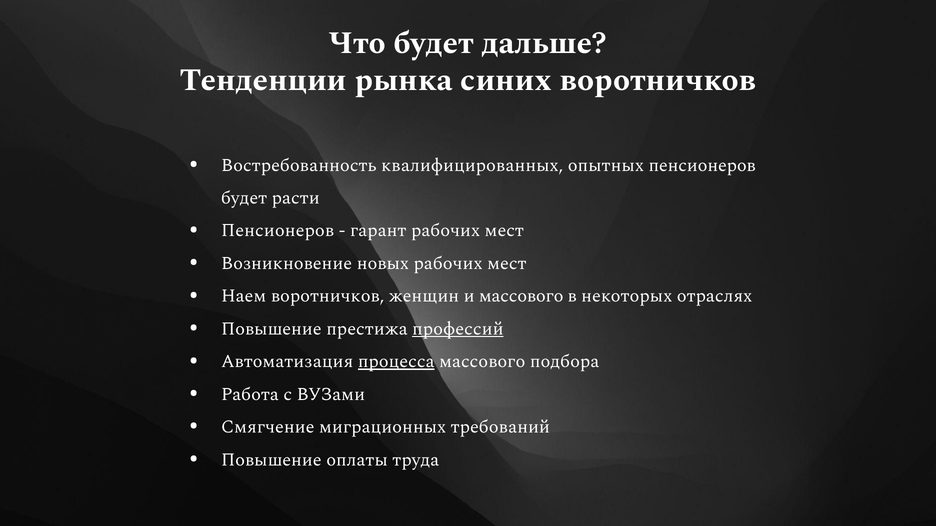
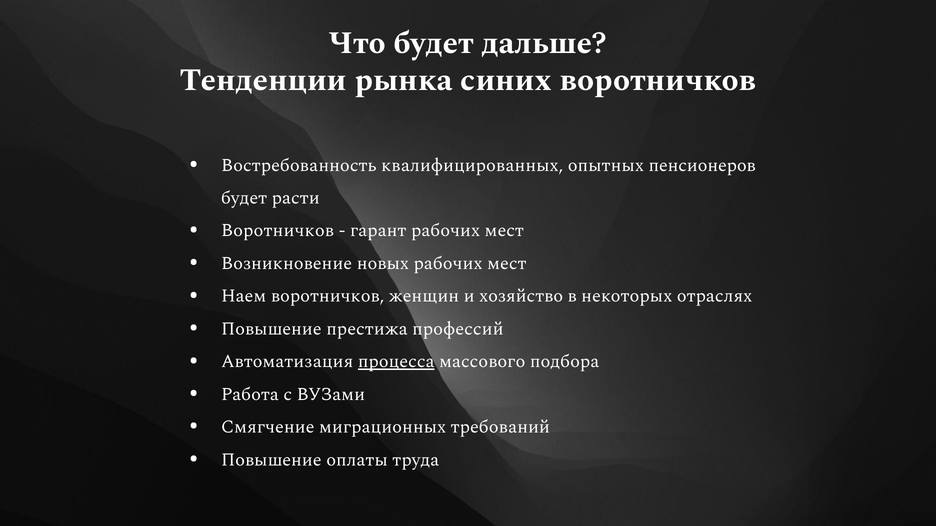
Пенсионеров at (278, 231): Пенсионеров -> Воротничков
и массового: массового -> хозяйство
профессий underline: present -> none
